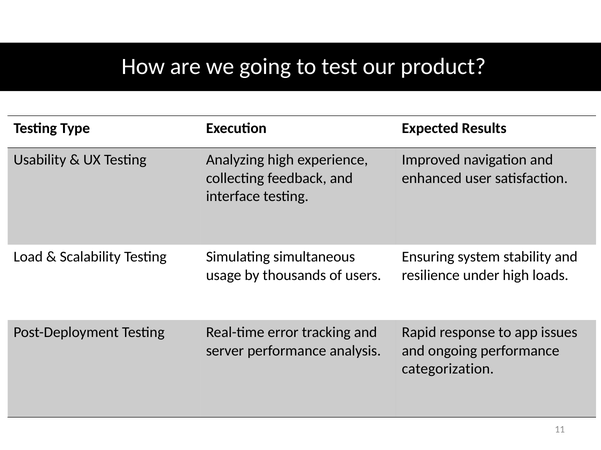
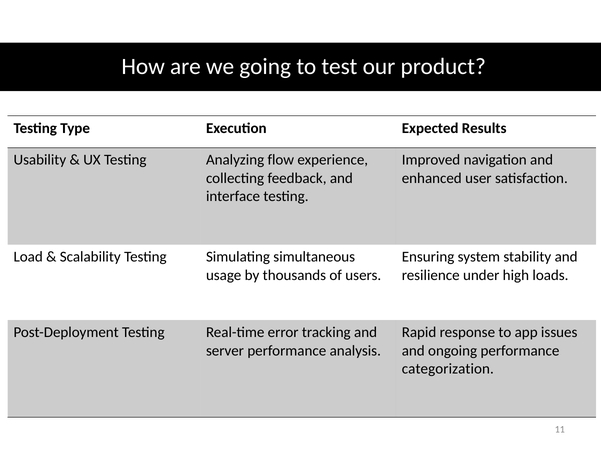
Analyzing high: high -> flow
